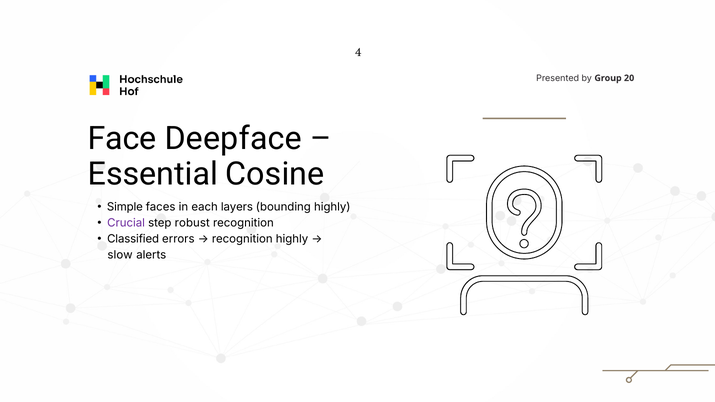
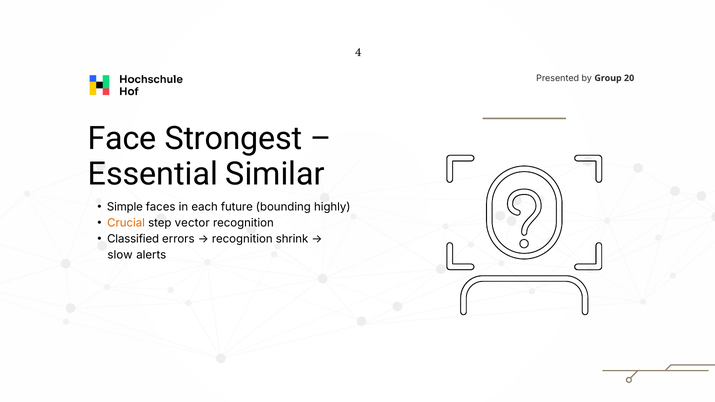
Deepface: Deepface -> Strongest
Cosine: Cosine -> Similar
layers: layers -> future
Crucial colour: purple -> orange
robust: robust -> vector
recognition highly: highly -> shrink
